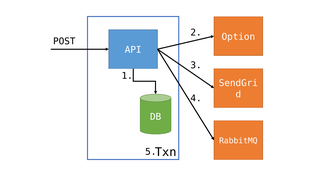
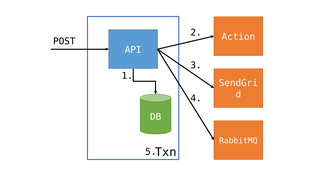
Option: Option -> Action
